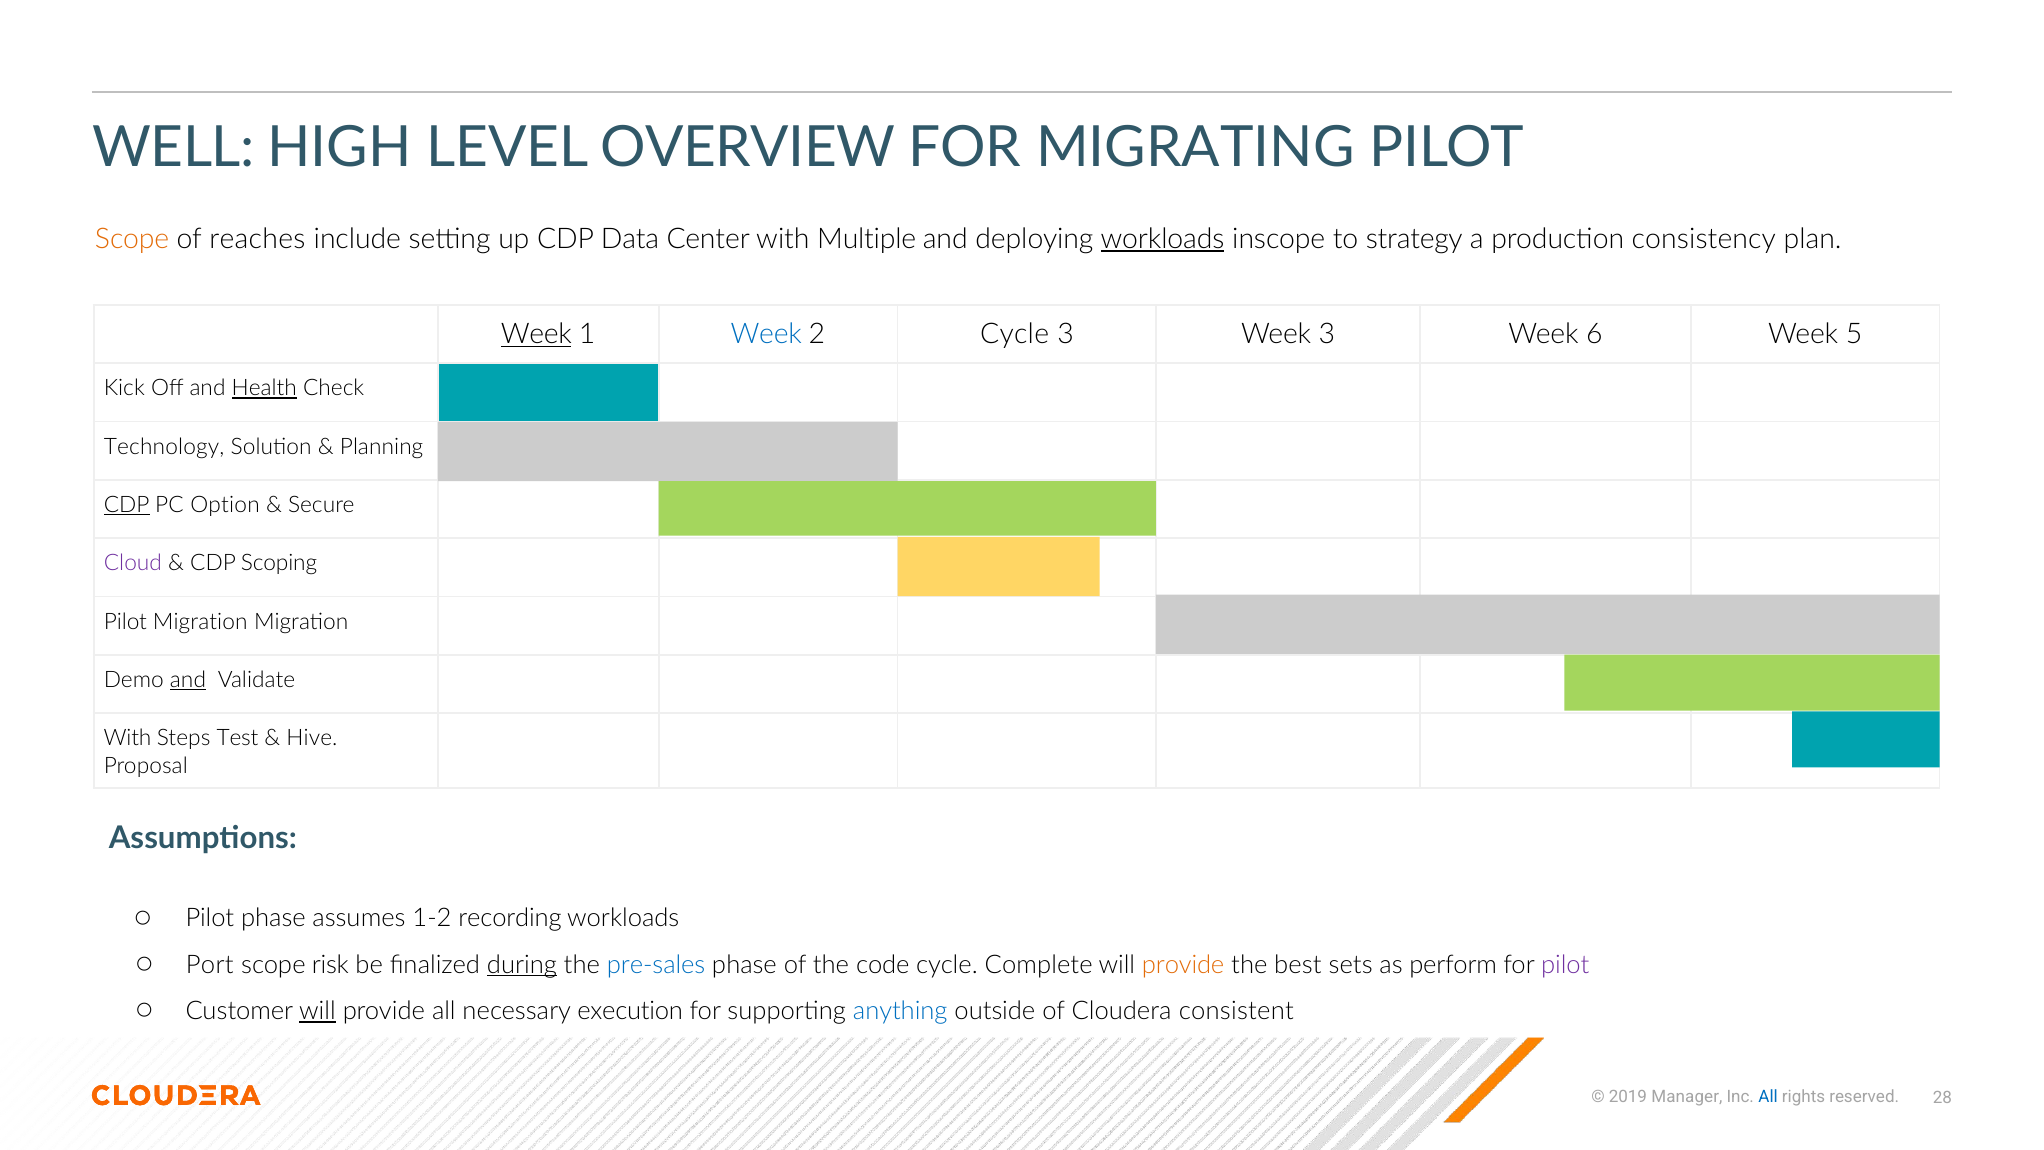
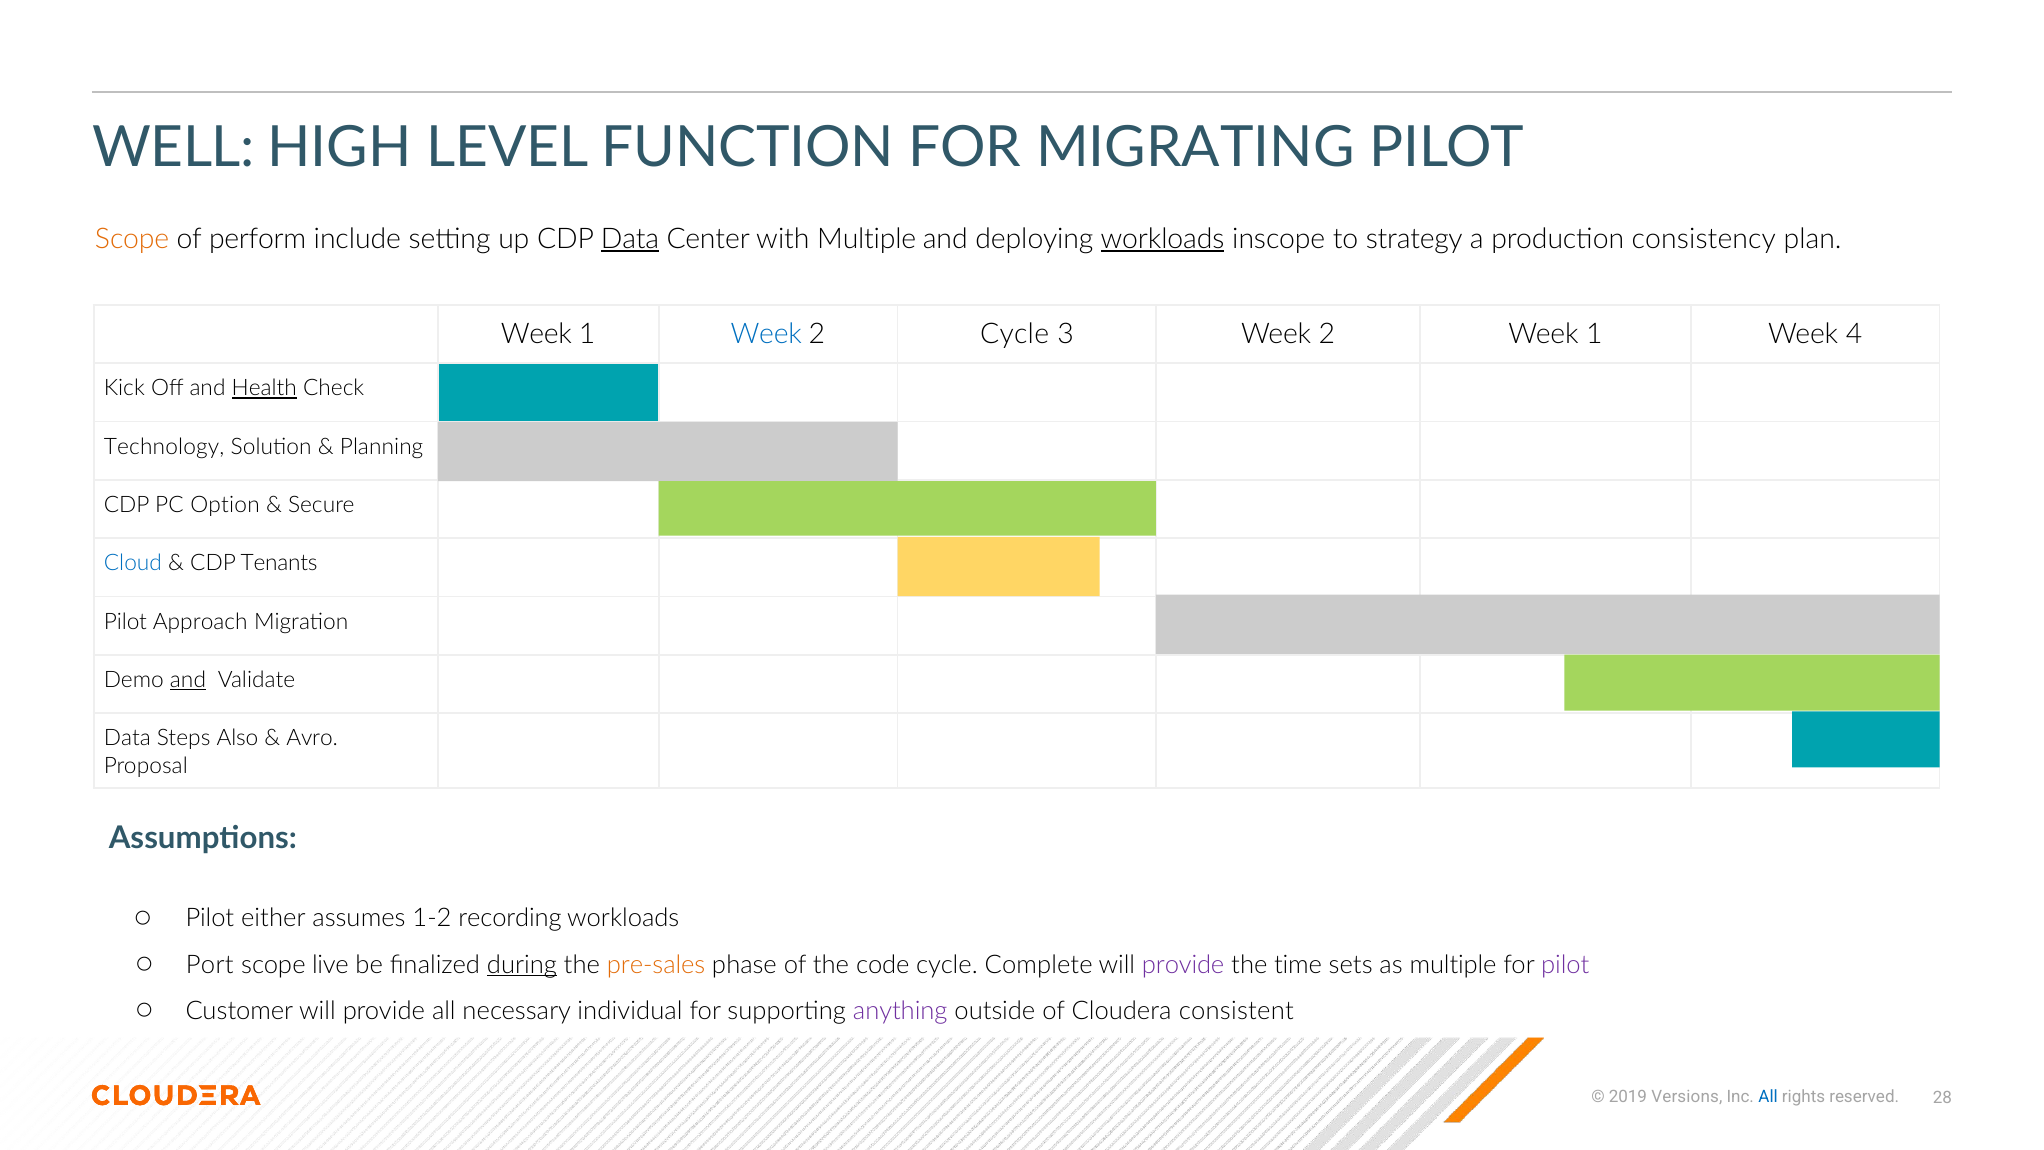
OVERVIEW: OVERVIEW -> FUNCTION
reaches: reaches -> perform
Data at (630, 239) underline: none -> present
Week at (536, 334) underline: present -> none
3 Week 3: 3 -> 2
6 at (1594, 334): 6 -> 1
5: 5 -> 4
CDP at (127, 505) underline: present -> none
Cloud colour: purple -> blue
Scoping: Scoping -> Tenants
Pilot Migration: Migration -> Approach
With at (127, 738): With -> Data
Test: Test -> Also
Hive: Hive -> Avro
Pilot phase: phase -> either
risk: risk -> live
pre-sales colour: blue -> orange
provide at (1183, 964) colour: orange -> purple
best: best -> time
as perform: perform -> multiple
will at (317, 1011) underline: present -> none
execution: execution -> individual
anything colour: blue -> purple
Manager: Manager -> Versions
